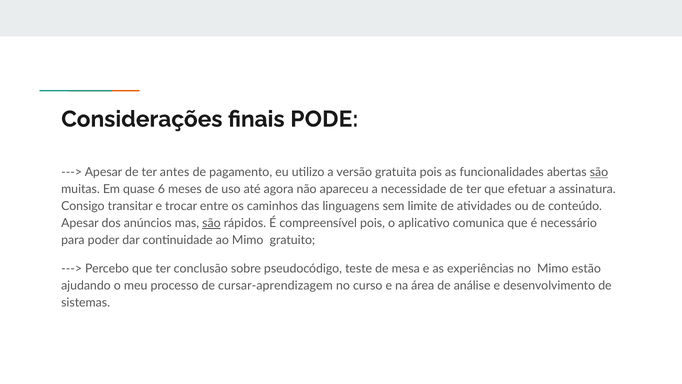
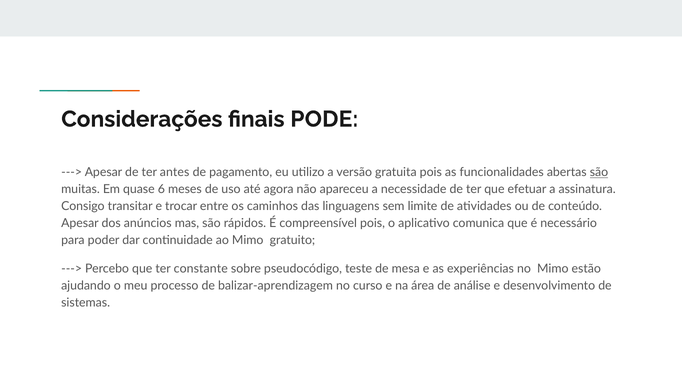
são at (211, 223) underline: present -> none
conclusão: conclusão -> constante
cursar-aprendizagem: cursar-aprendizagem -> balizar-aprendizagem
